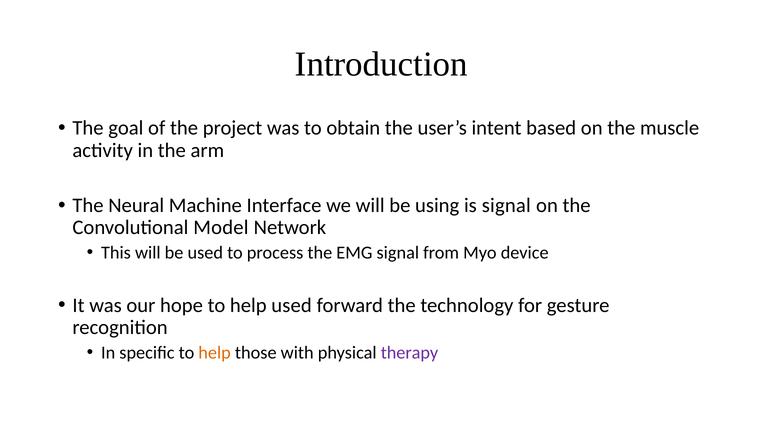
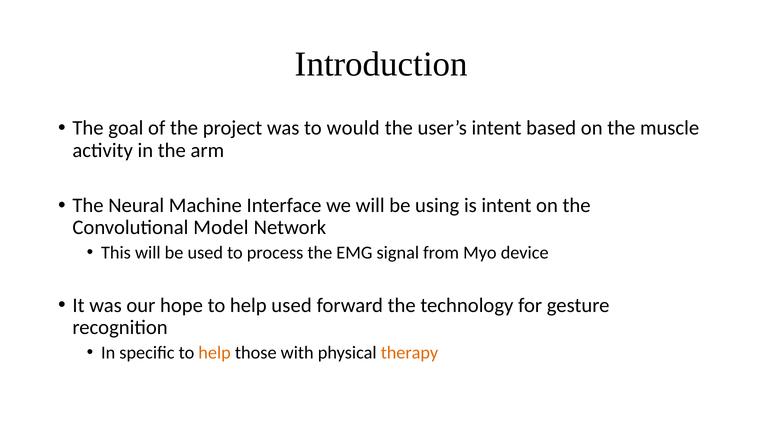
obtain: obtain -> would
is signal: signal -> intent
therapy colour: purple -> orange
